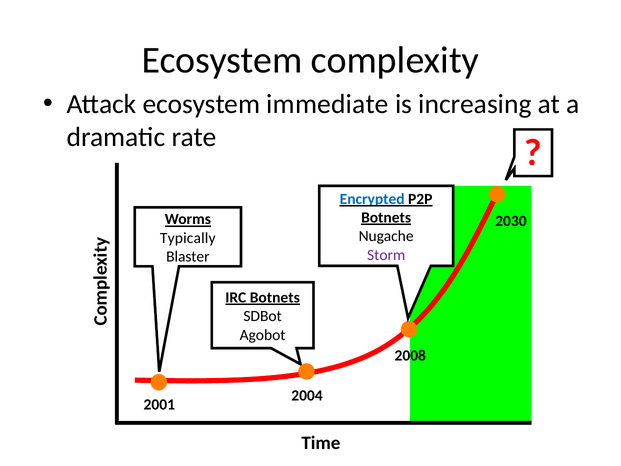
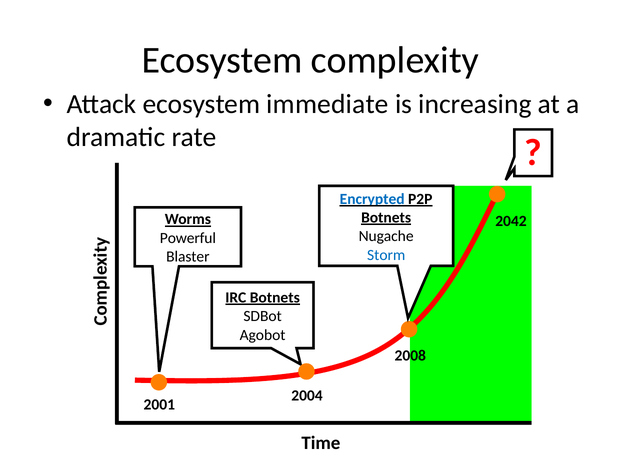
2030: 2030 -> 2042
Typically: Typically -> Powerful
Storm colour: purple -> blue
